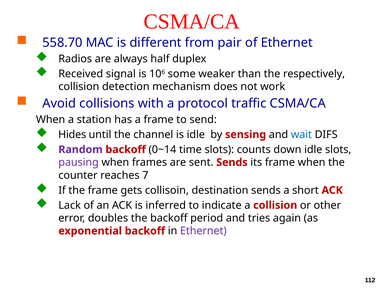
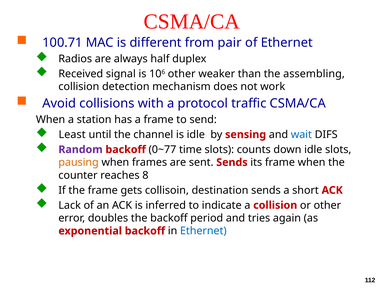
558.70: 558.70 -> 100.71
106 some: some -> other
respectively: respectively -> assembling
Hides: Hides -> Least
0~14: 0~14 -> 0~77
pausing colour: purple -> orange
7: 7 -> 8
Ethernet at (203, 231) colour: purple -> blue
